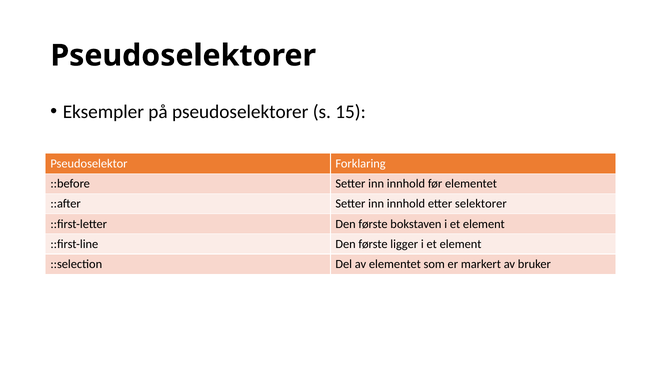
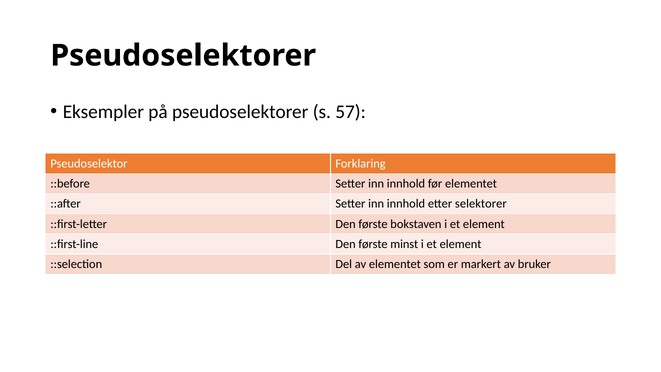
15: 15 -> 57
ligger: ligger -> minst
